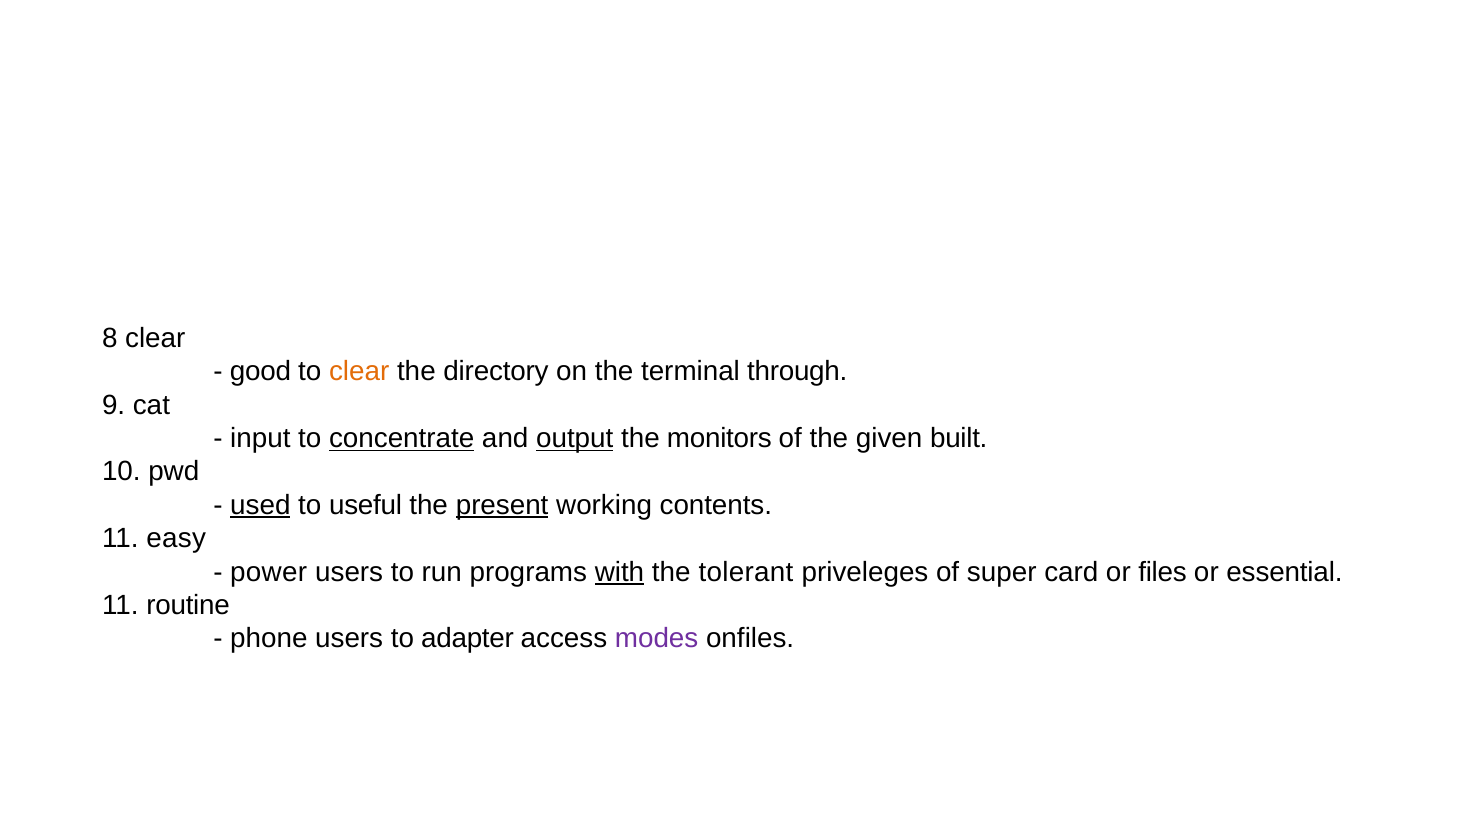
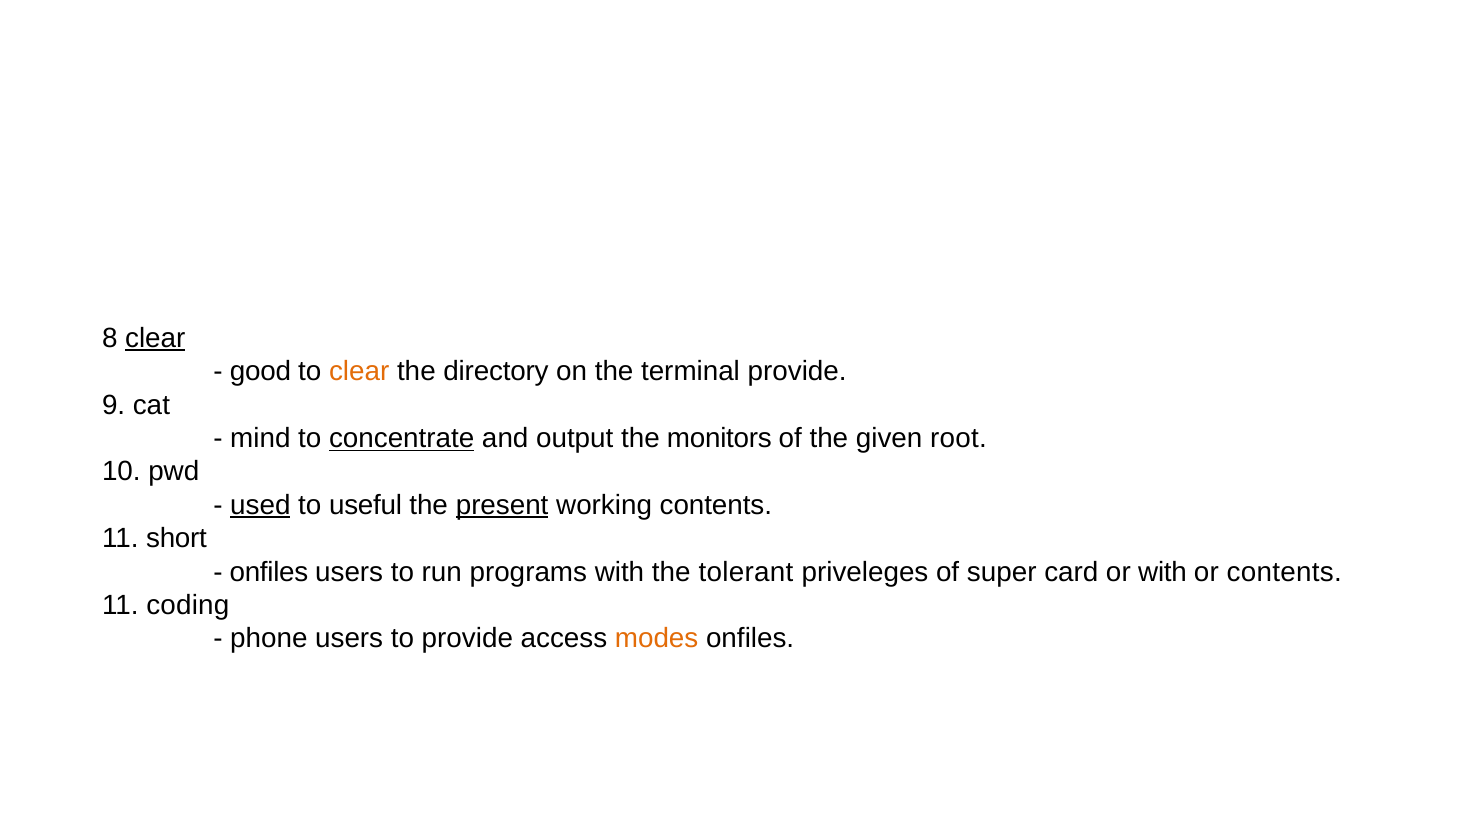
clear at (155, 339) underline: none -> present
terminal through: through -> provide
input: input -> mind
output underline: present -> none
built: built -> root
easy: easy -> short
power at (269, 572): power -> onfiles
with at (619, 572) underline: present -> none
or files: files -> with
or essential: essential -> contents
routine: routine -> coding
to adapter: adapter -> provide
modes colour: purple -> orange
